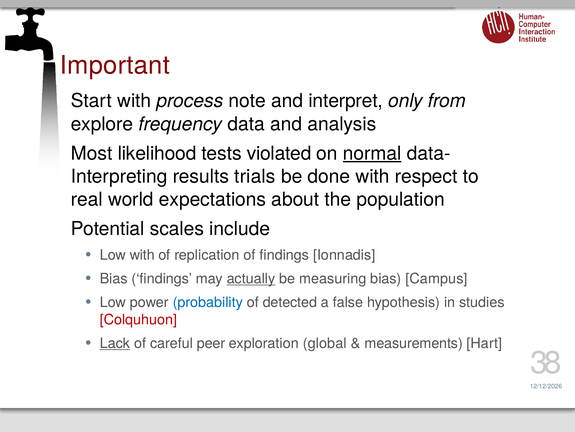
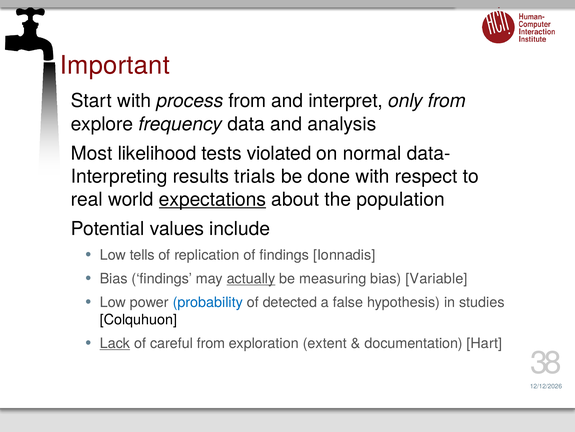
process note: note -> from
normal underline: present -> none
expectations underline: none -> present
scales: scales -> values
Low with: with -> tells
Campus: Campus -> Variable
Colquhuon colour: red -> black
careful peer: peer -> from
global: global -> extent
measurements: measurements -> documentation
